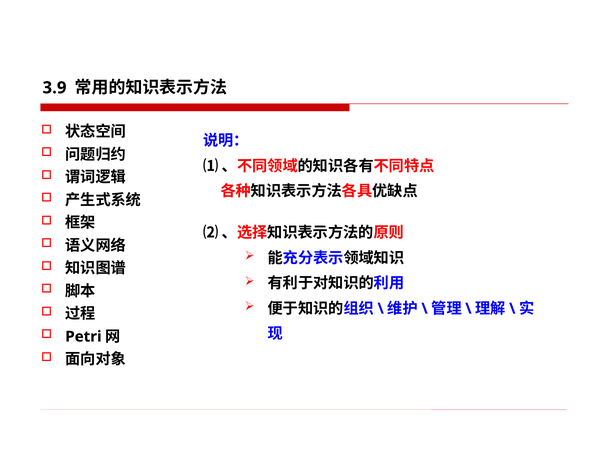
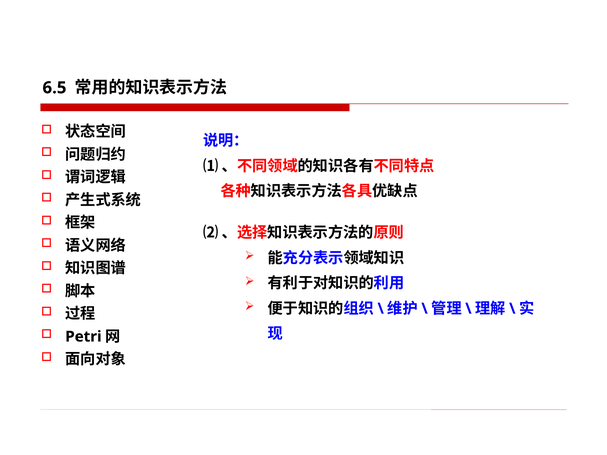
3.9: 3.9 -> 6.5
